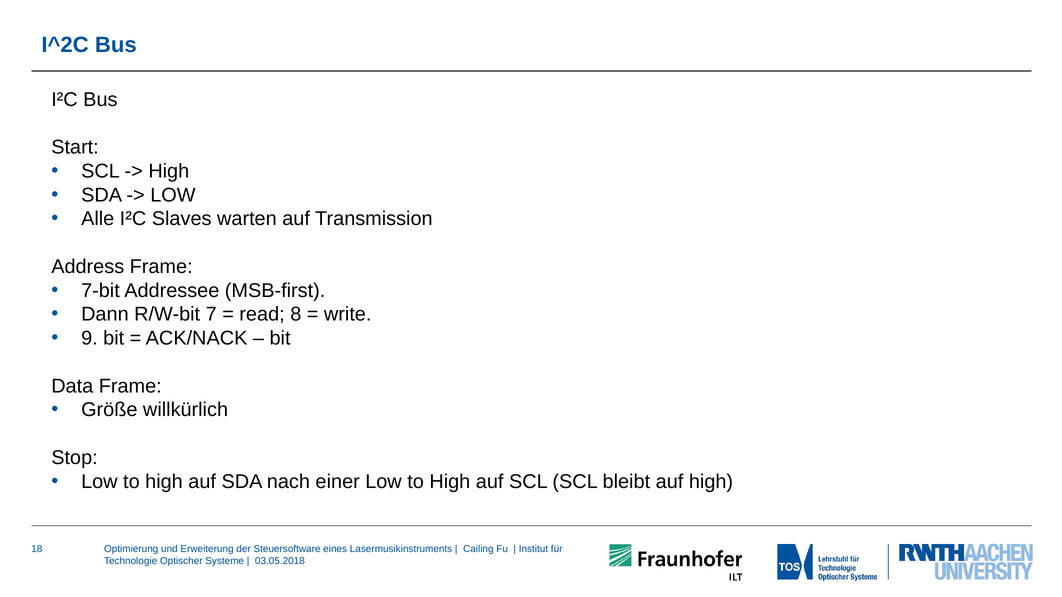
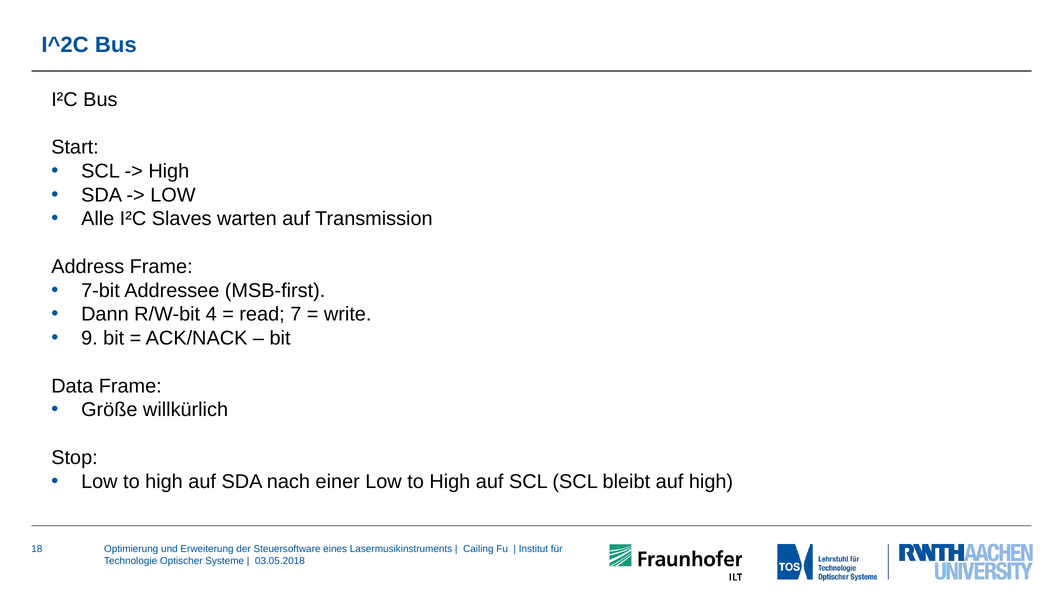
7: 7 -> 4
8: 8 -> 7
